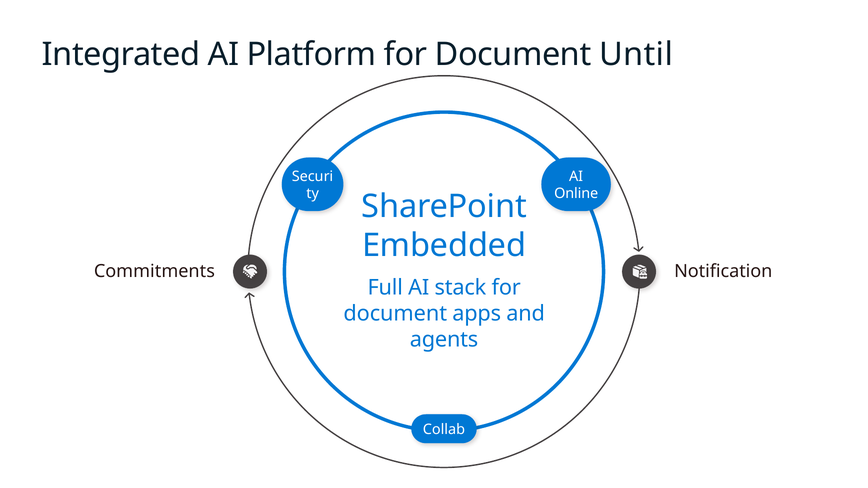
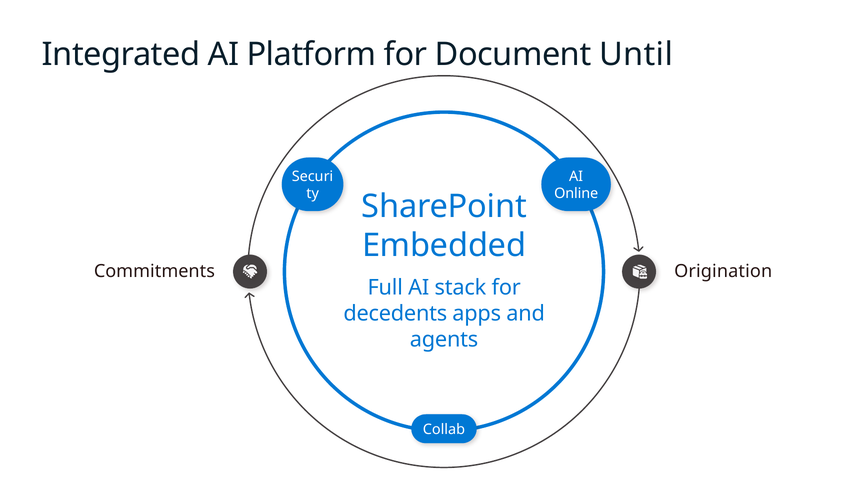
Notification: Notification -> Origination
document at (395, 314): document -> decedents
